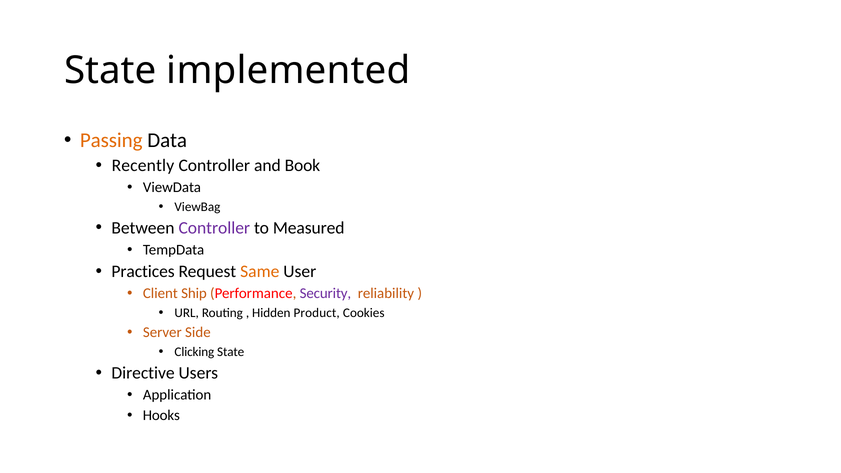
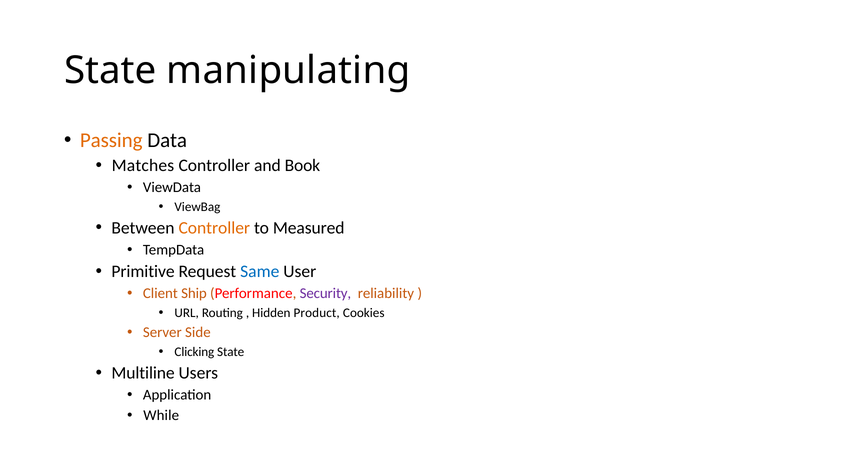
implemented: implemented -> manipulating
Recently: Recently -> Matches
Controller at (214, 228) colour: purple -> orange
Practices: Practices -> Primitive
Same colour: orange -> blue
Directive: Directive -> Multiline
Hooks: Hooks -> While
